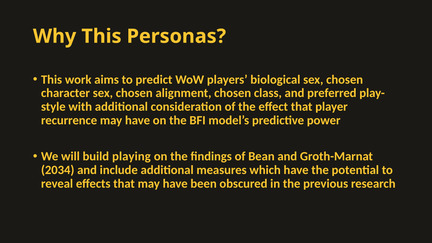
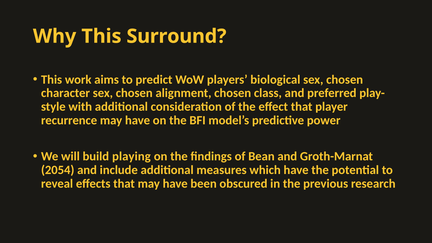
Personas: Personas -> Surround
2034: 2034 -> 2054
